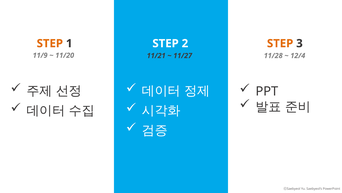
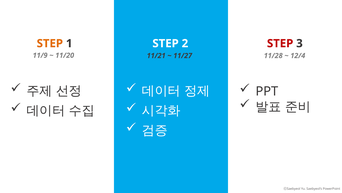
STEP at (280, 43) colour: orange -> red
